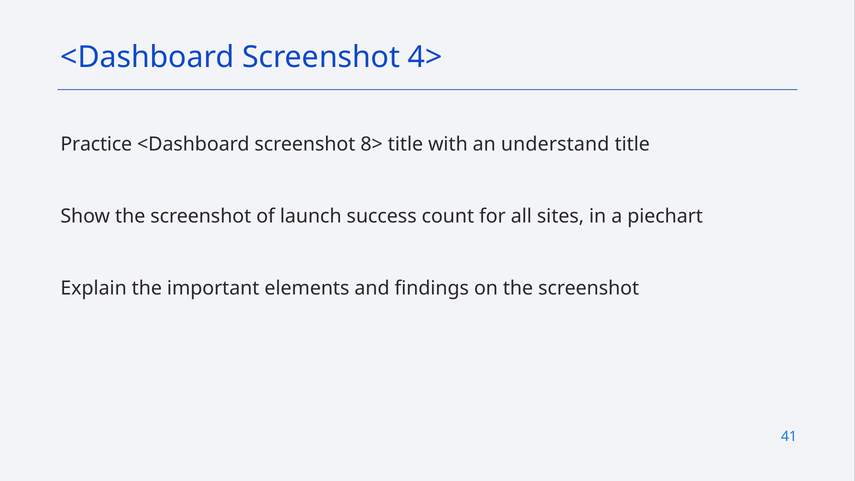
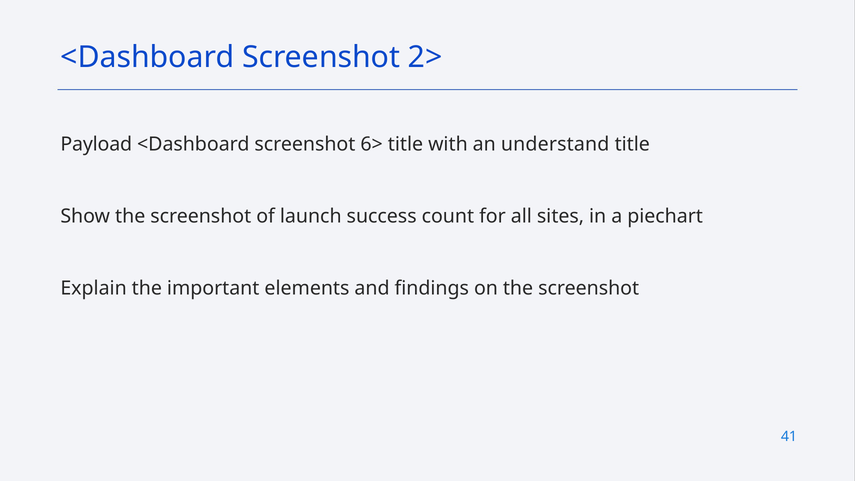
4>: 4> -> 2>
Practice: Practice -> Payload
8>: 8> -> 6>
